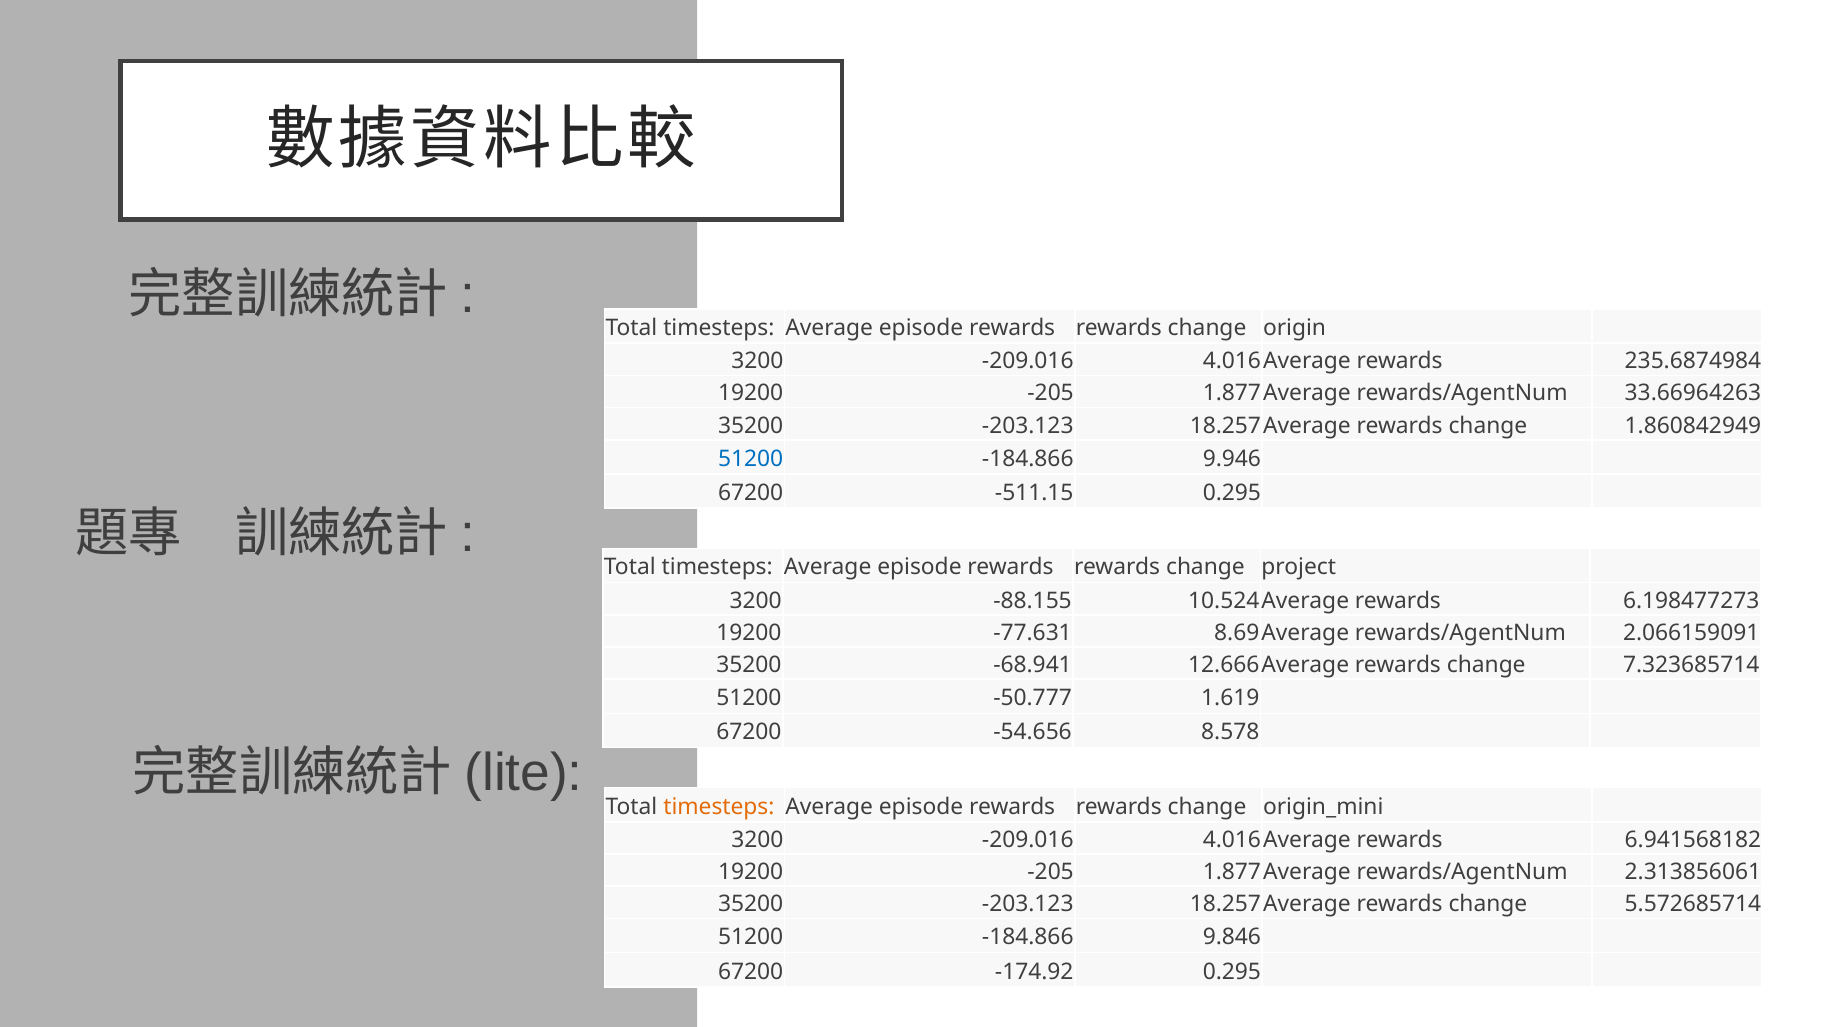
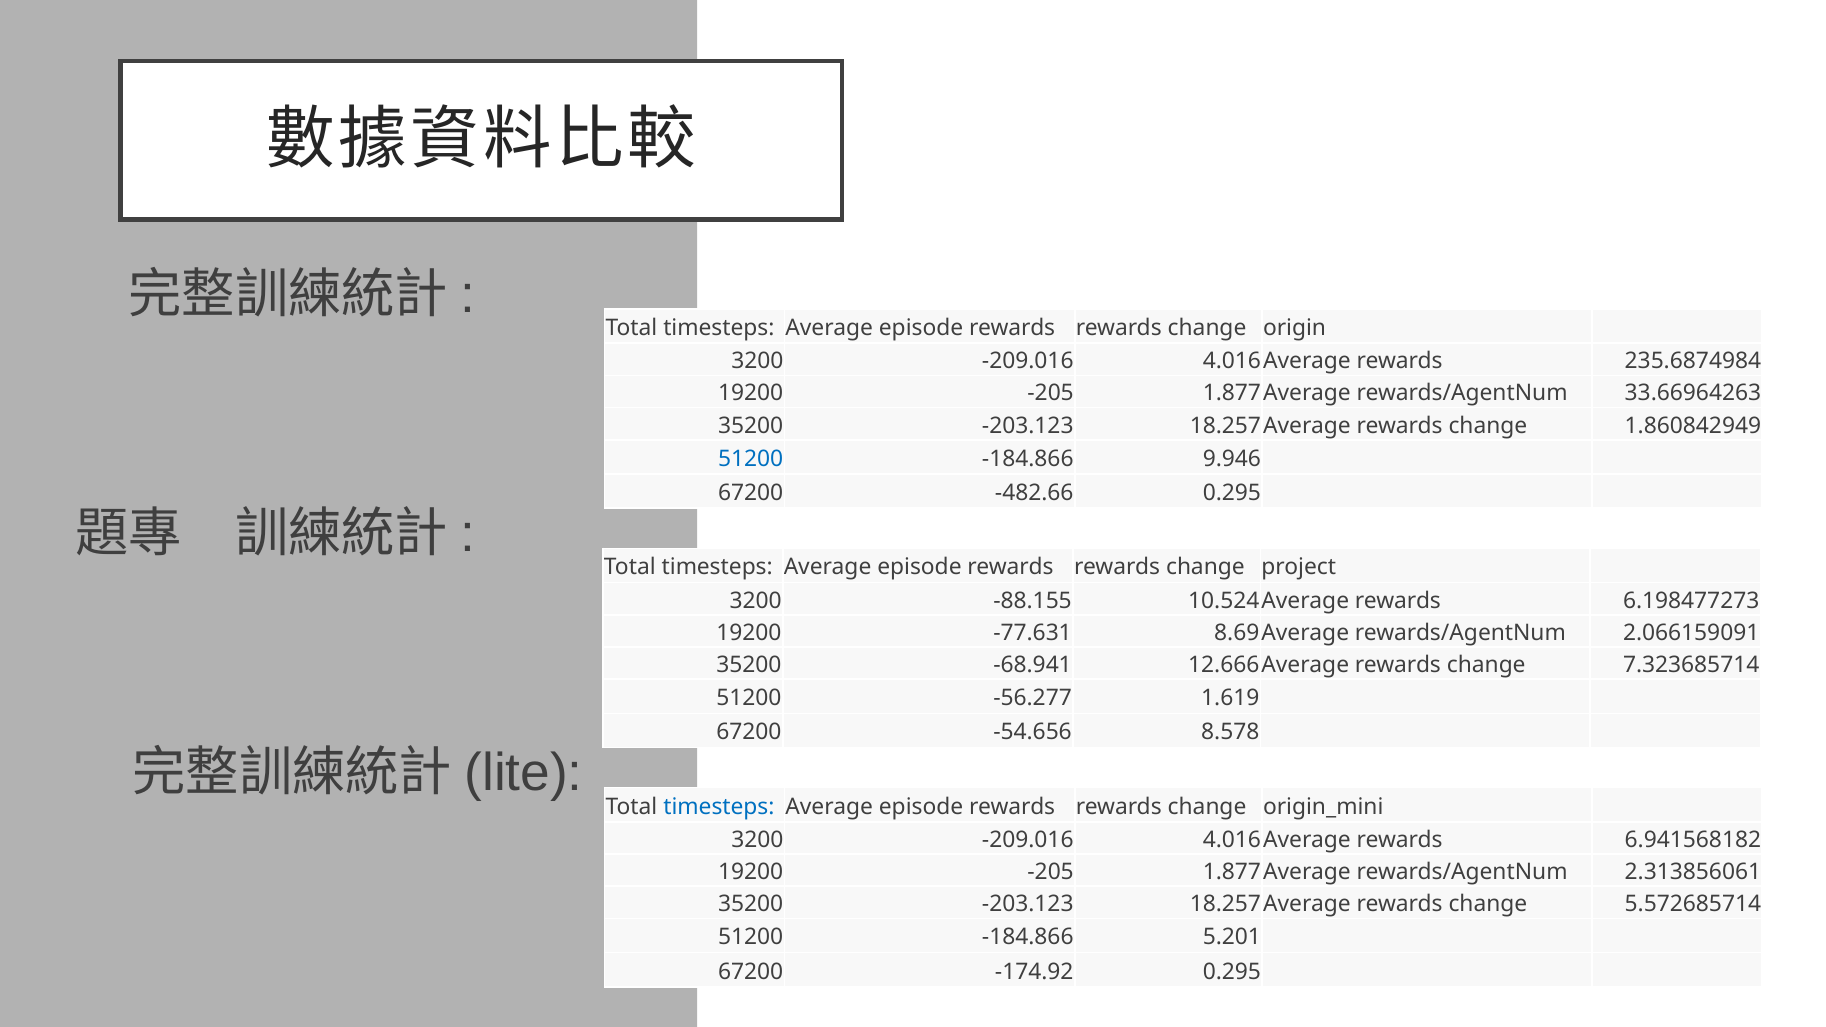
-511.15: -511.15 -> -482.66
-50.777: -50.777 -> -56.277
timesteps at (719, 807) colour: orange -> blue
9.846: 9.846 -> 5.201
